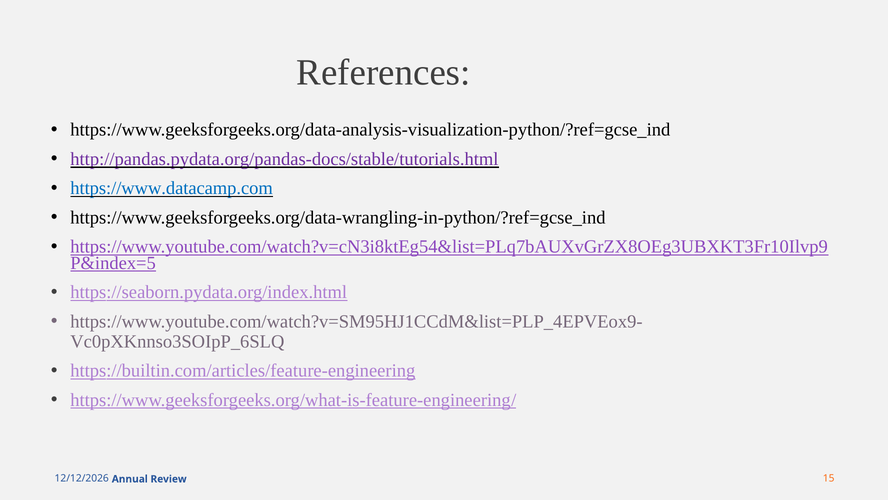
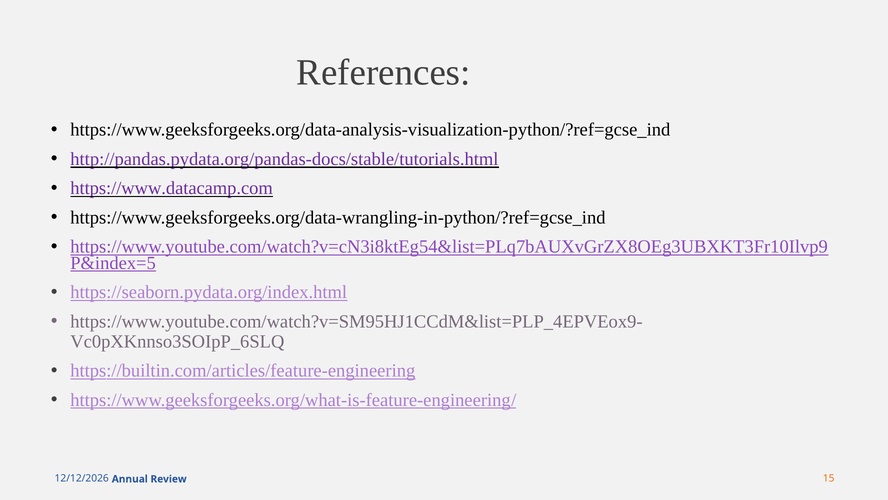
https://www.datacamp.com colour: blue -> purple
